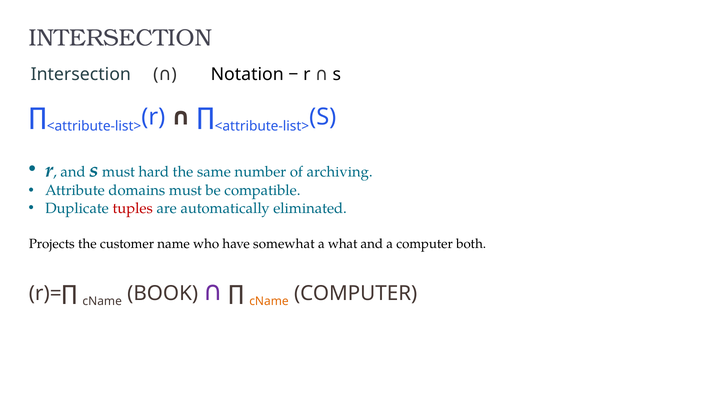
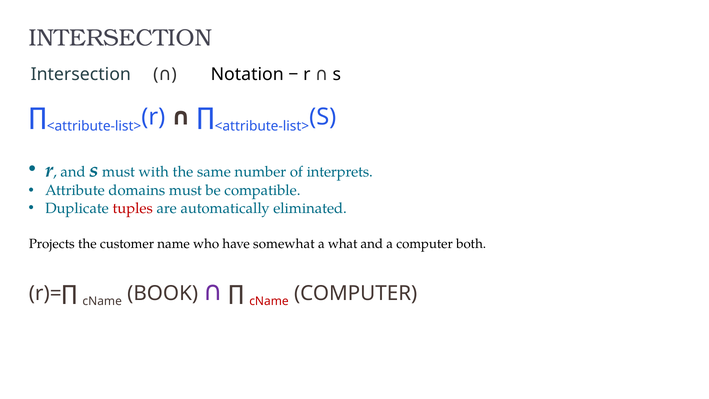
hard: hard -> with
archiving: archiving -> interprets
cName at (269, 301) colour: orange -> red
